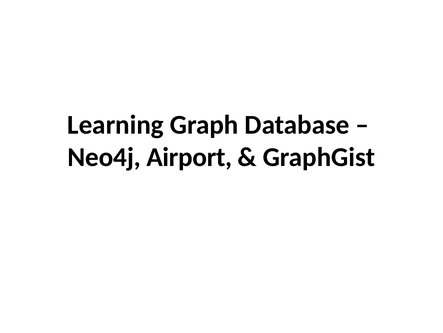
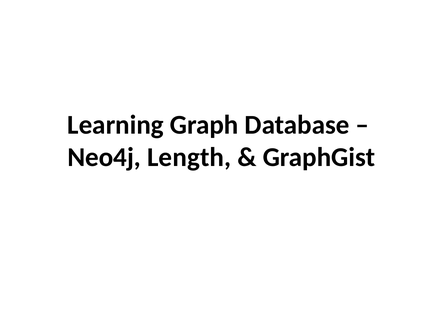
Airport: Airport -> Length
